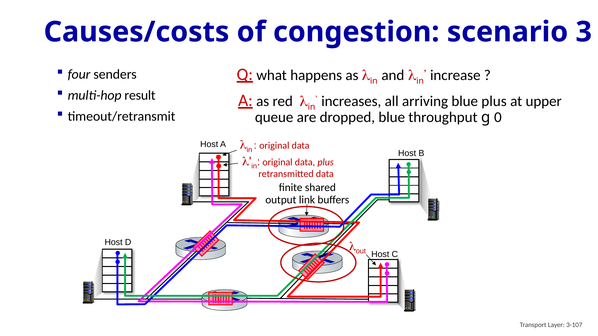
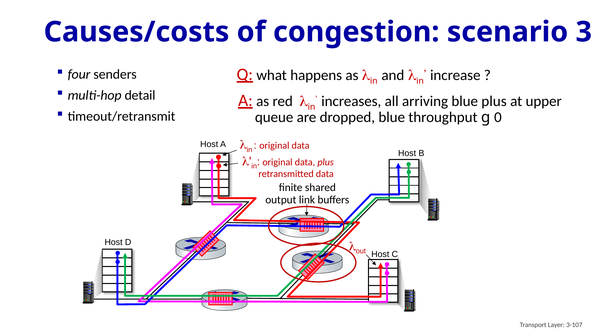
result: result -> detail
